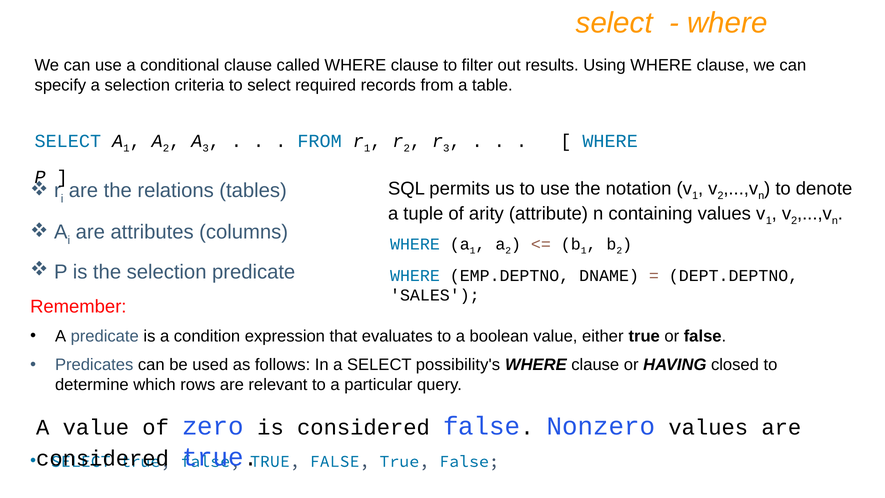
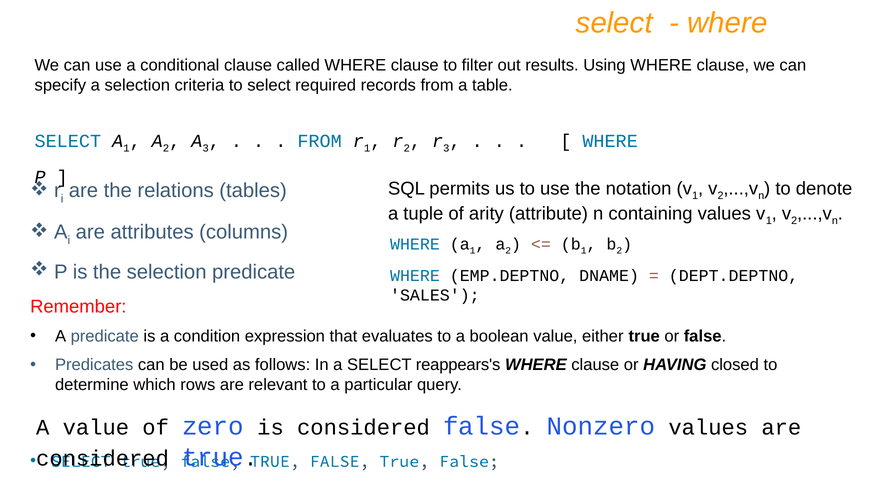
possibility's: possibility's -> reappears's
